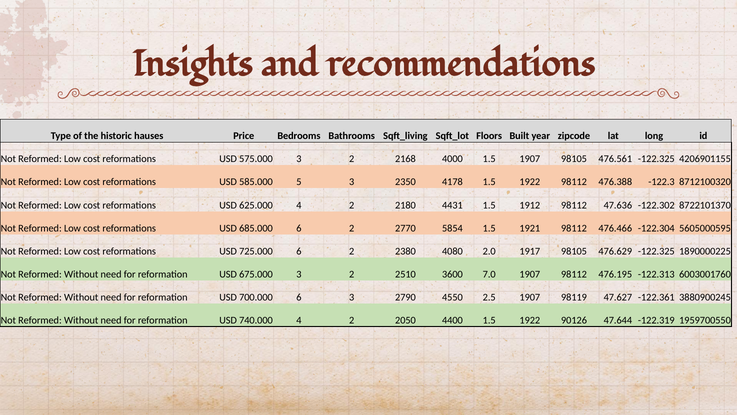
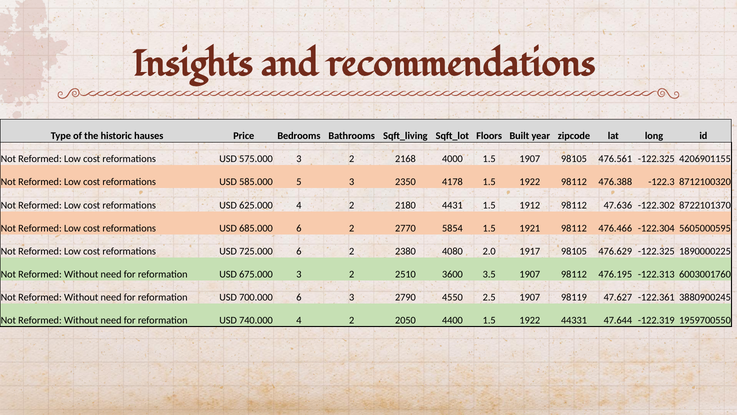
7.0: 7.0 -> 3.5
90126: 90126 -> 44331
